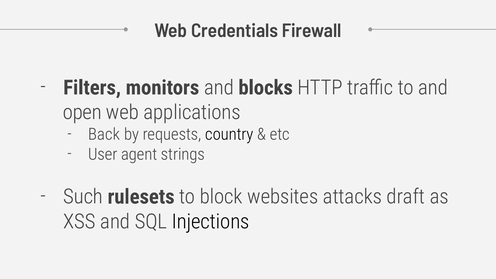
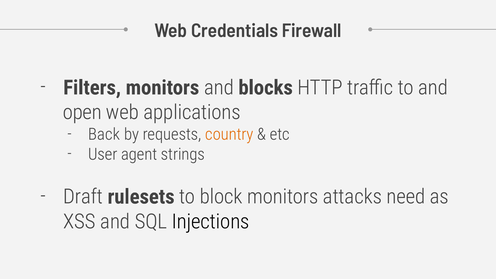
country colour: black -> orange
Such: Such -> Draft
block websites: websites -> monitors
draft: draft -> need
